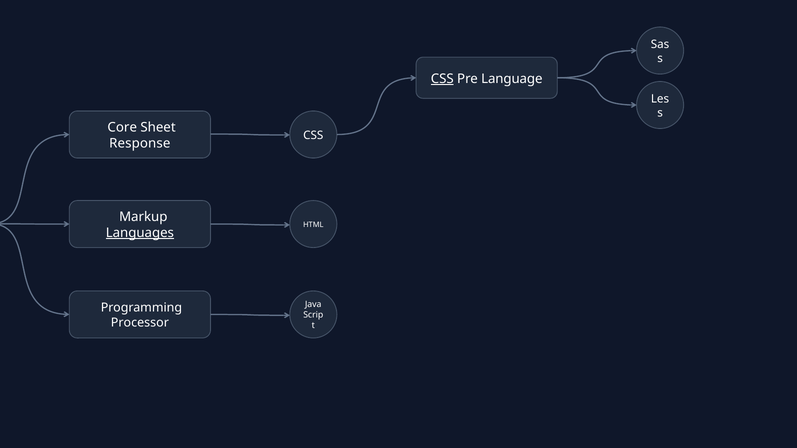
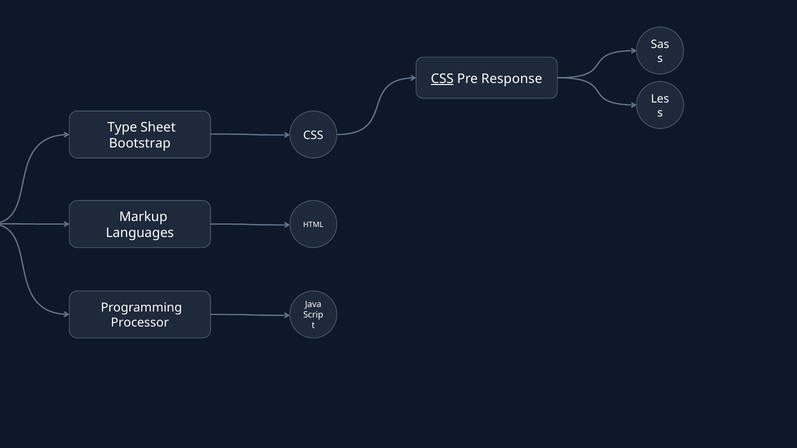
Language: Language -> Response
Core: Core -> Type
Response: Response -> Bootstrap
Languages underline: present -> none
